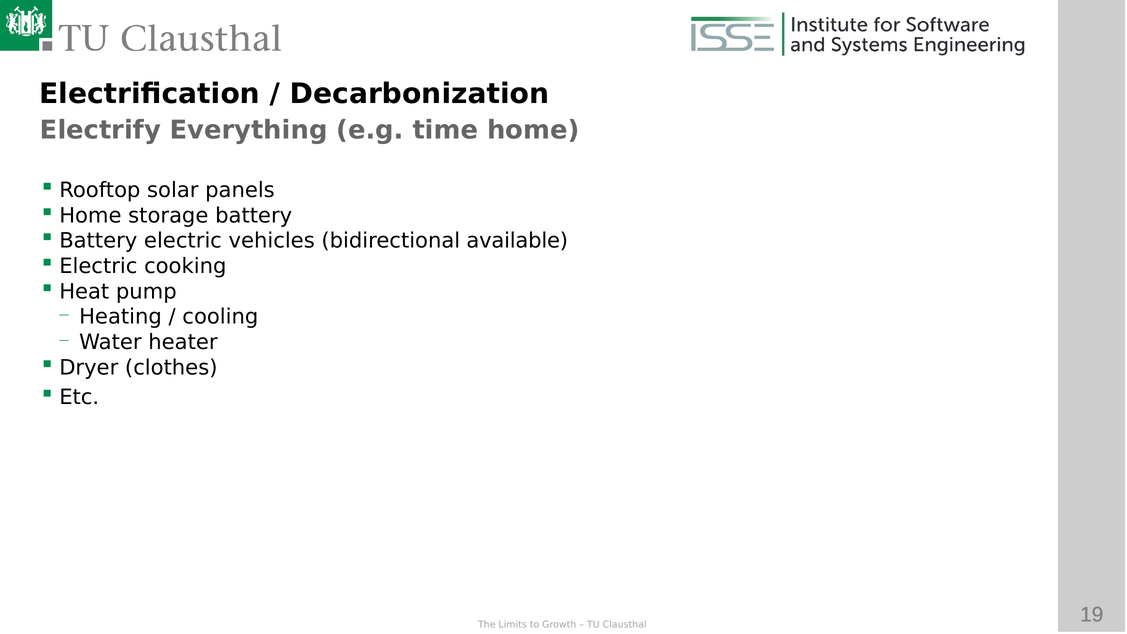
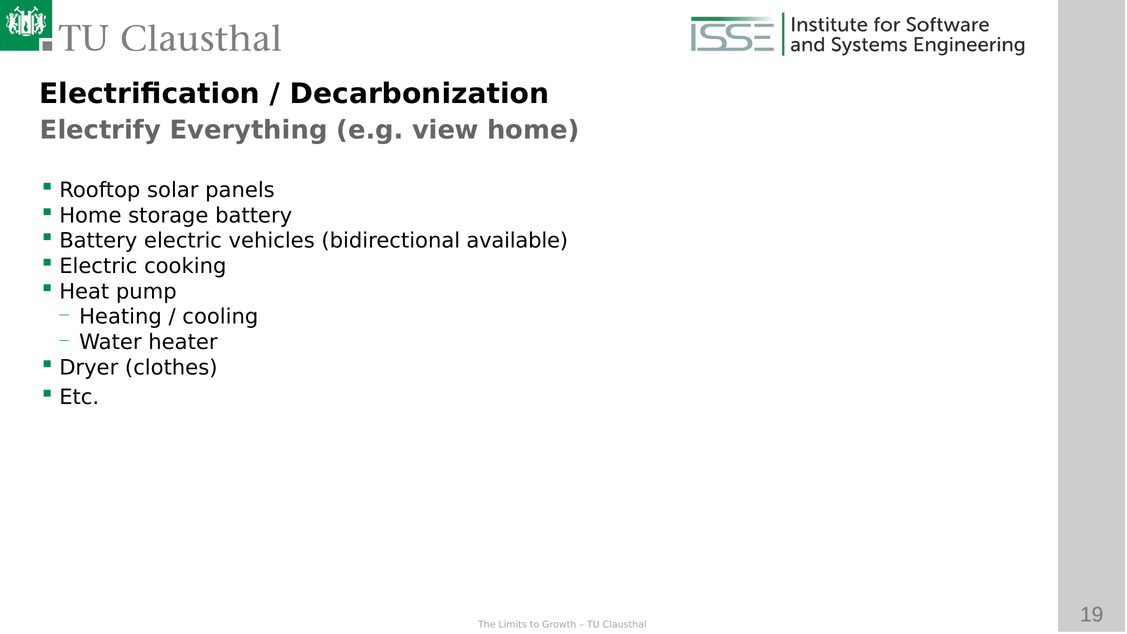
time: time -> view
